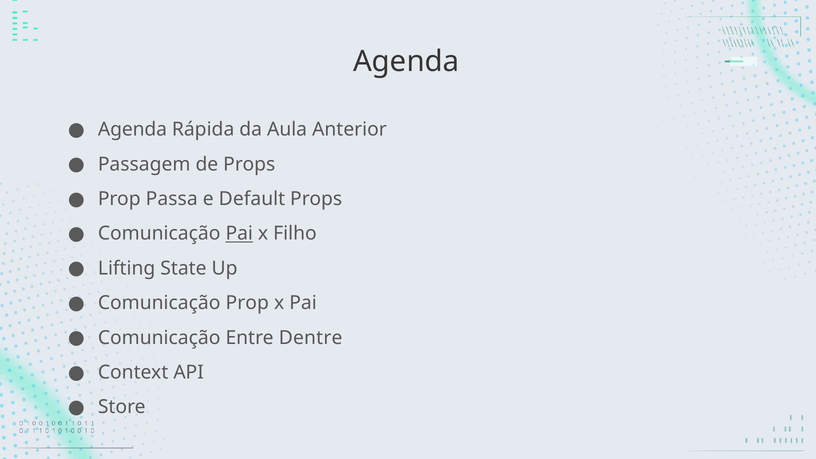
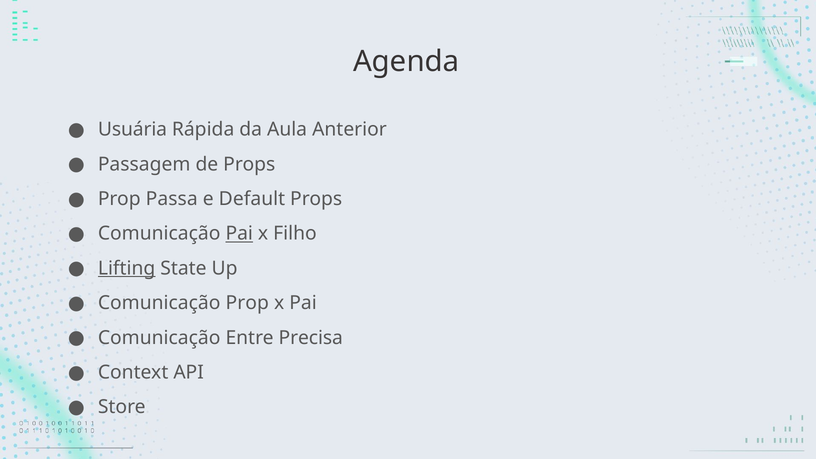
Agenda at (132, 129): Agenda -> Usuária
Lifting underline: none -> present
Dentre: Dentre -> Precisa
